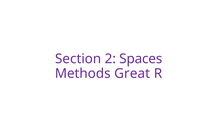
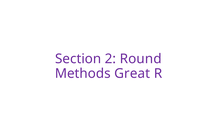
Spaces: Spaces -> Round
